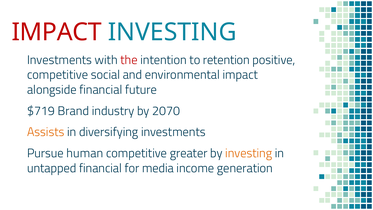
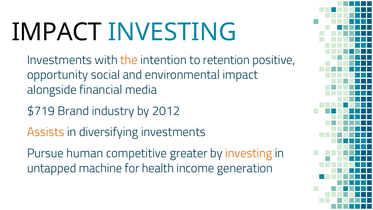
IMPACT at (57, 32) colour: red -> black
the colour: red -> orange
competitive at (58, 75): competitive -> opportunity
future: future -> media
2070: 2070 -> 2012
untapped financial: financial -> machine
media: media -> health
